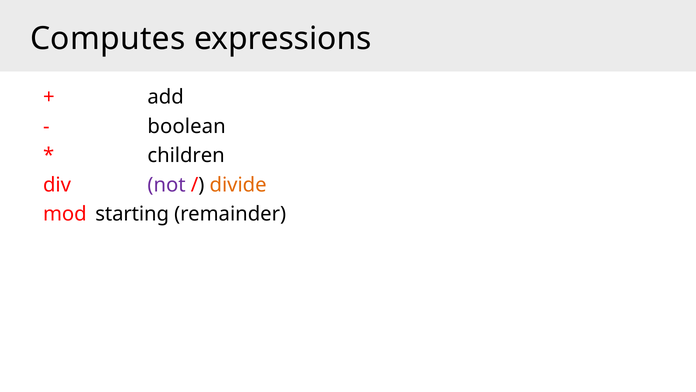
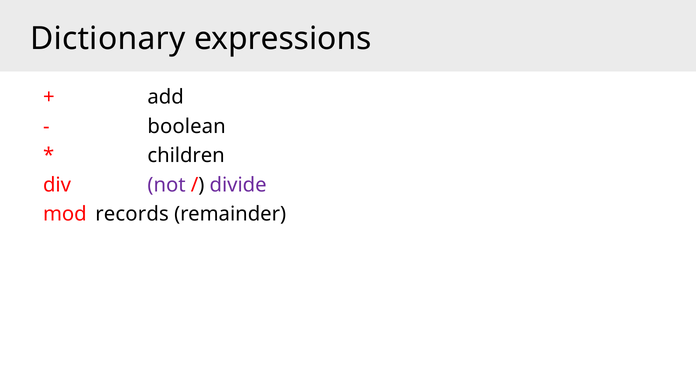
Computes: Computes -> Dictionary
divide colour: orange -> purple
starting: starting -> records
